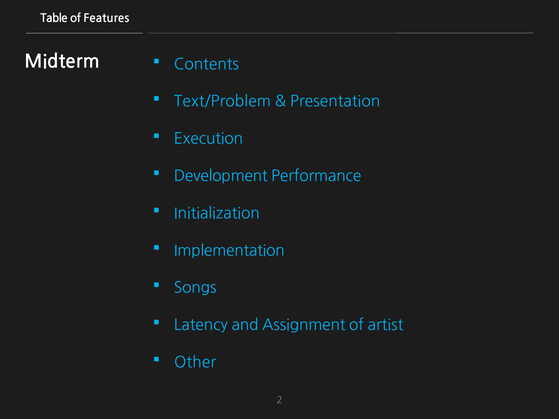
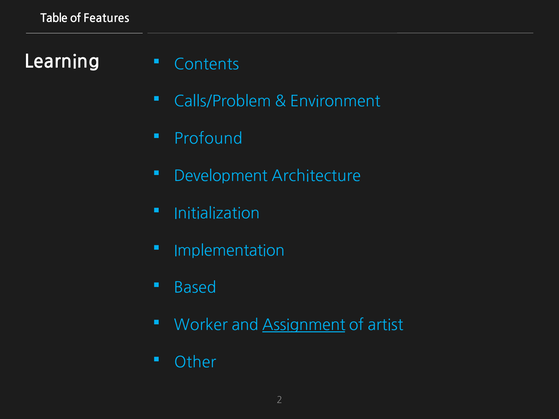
Midterm: Midterm -> Learning
Text/Problem: Text/Problem -> Calls/Problem
Presentation: Presentation -> Environment
Execution: Execution -> Profound
Performance: Performance -> Architecture
Songs: Songs -> Based
Latency: Latency -> Worker
Assignment underline: none -> present
